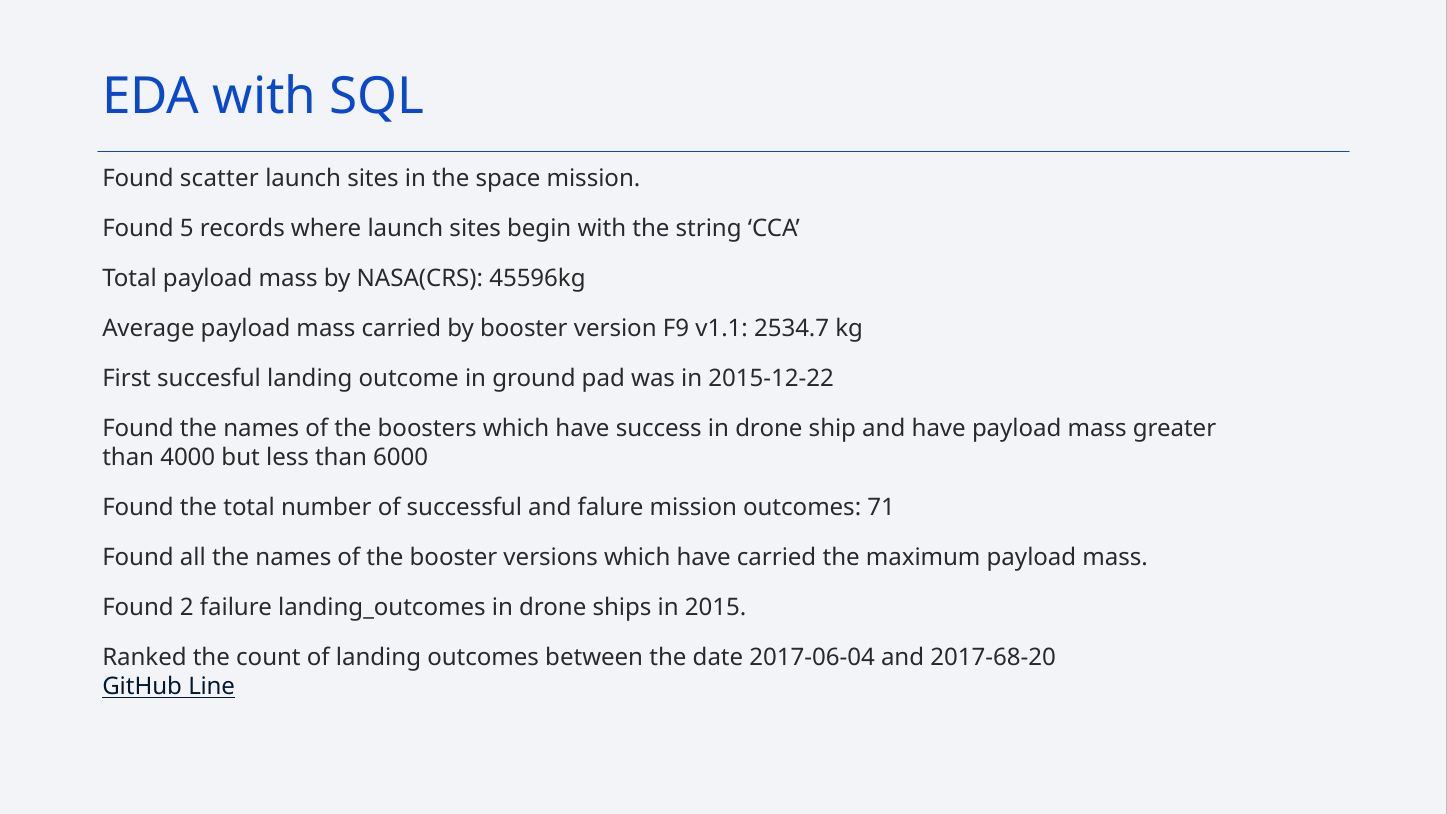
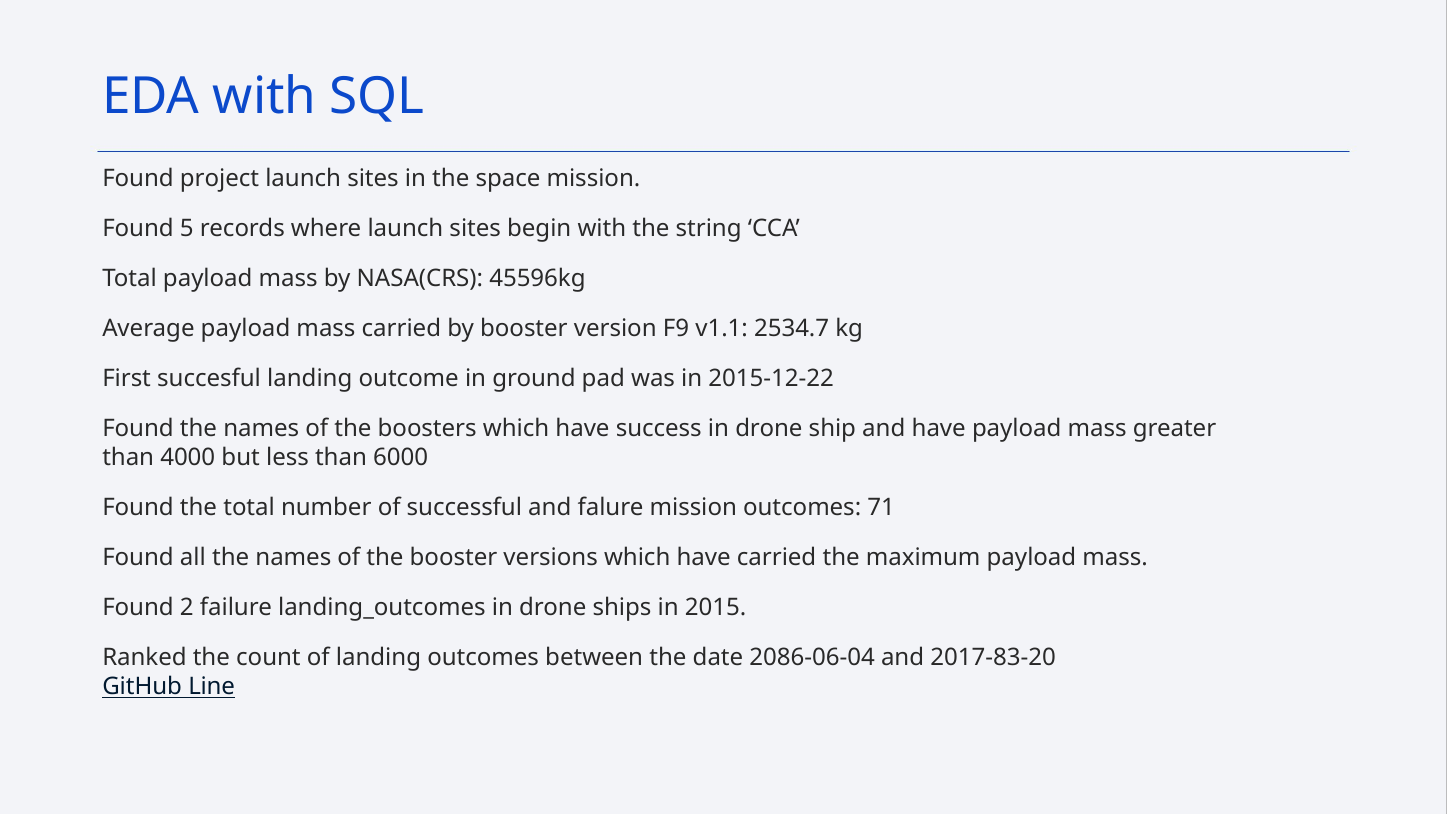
scatter: scatter -> project
2017-06-04: 2017-06-04 -> 2086-06-04
2017-68-20: 2017-68-20 -> 2017-83-20
